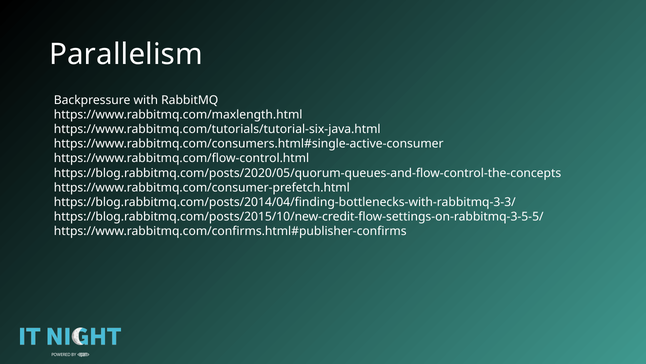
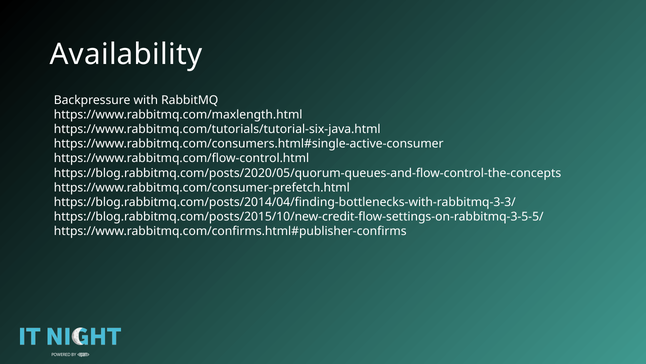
Parallelism: Parallelism -> Availability
